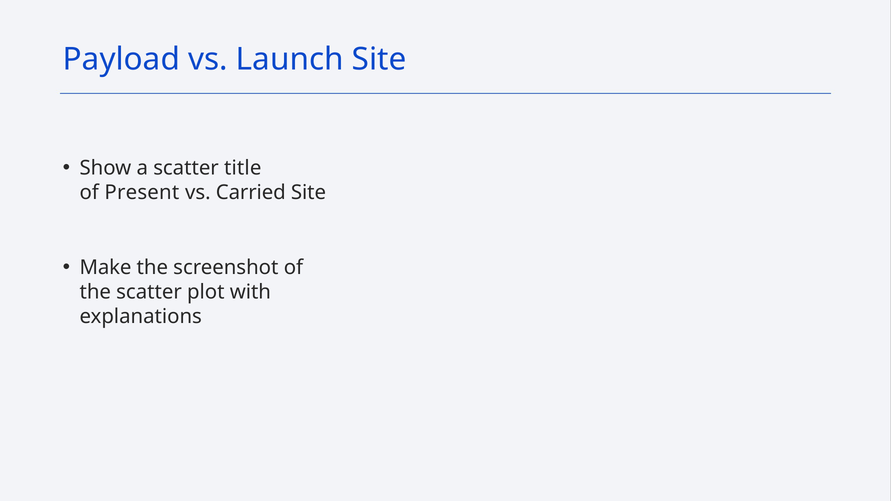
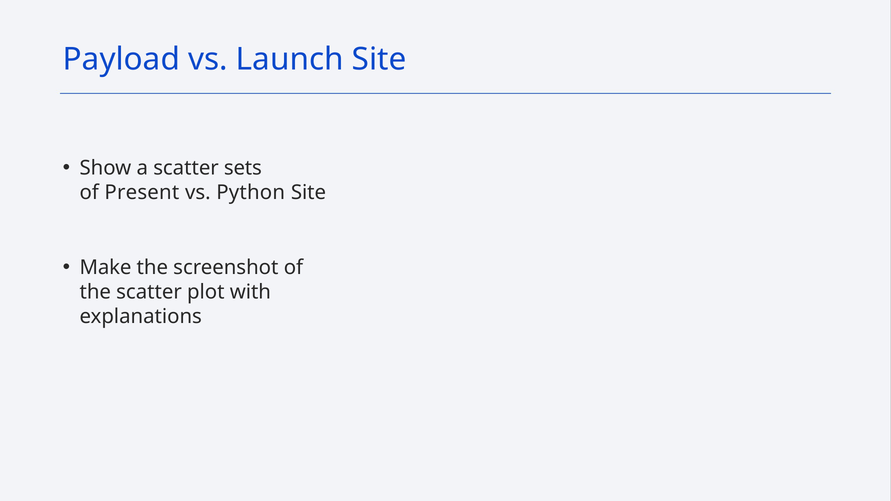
title: title -> sets
Carried: Carried -> Python
